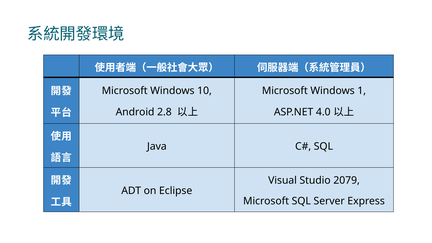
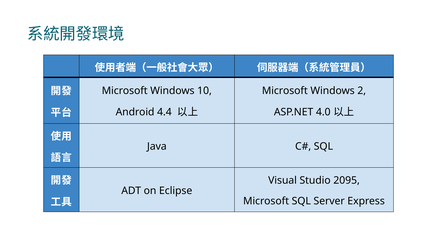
1: 1 -> 2
2.8: 2.8 -> 4.4
2079: 2079 -> 2095
